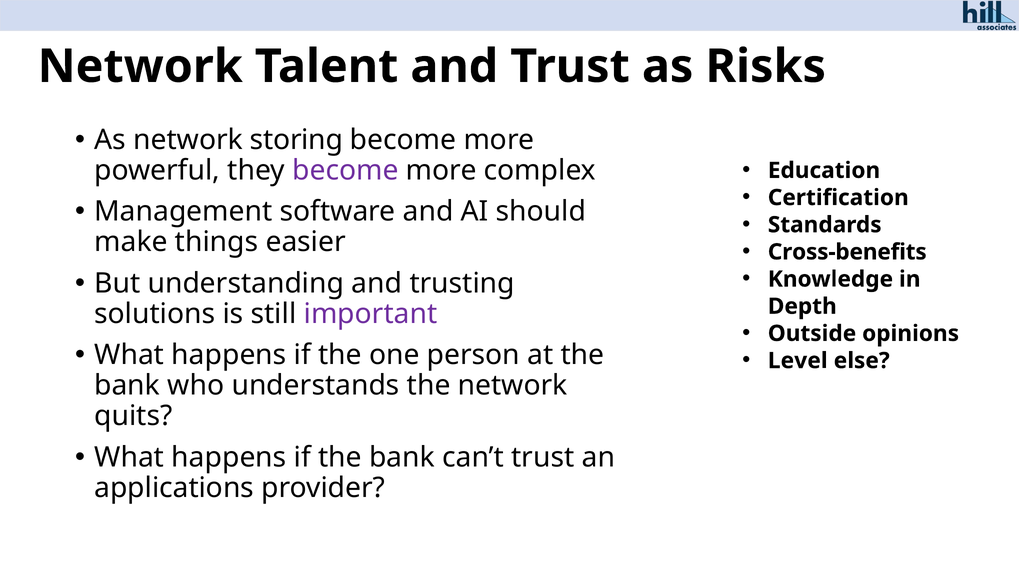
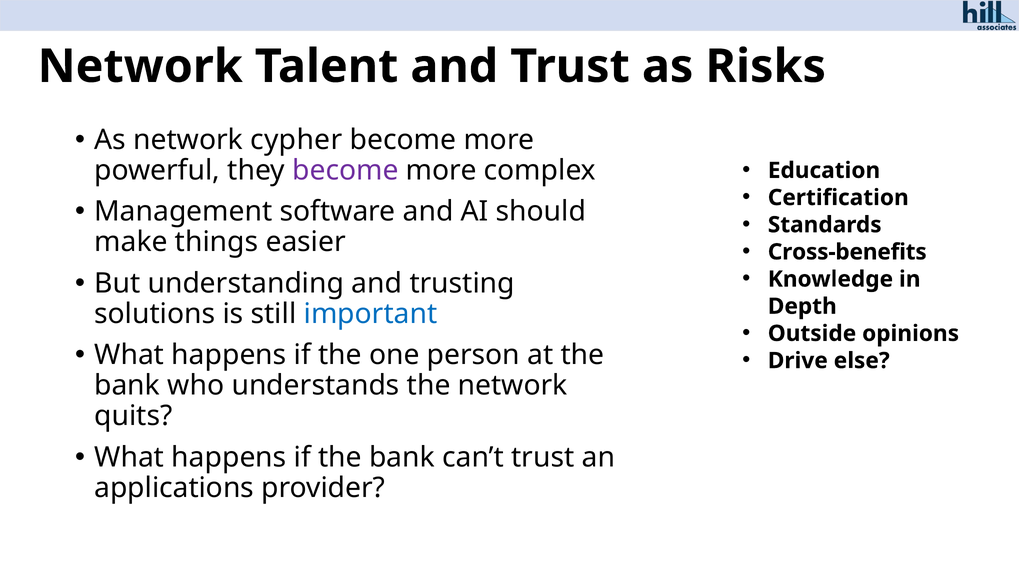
storing: storing -> cypher
important colour: purple -> blue
Level: Level -> Drive
